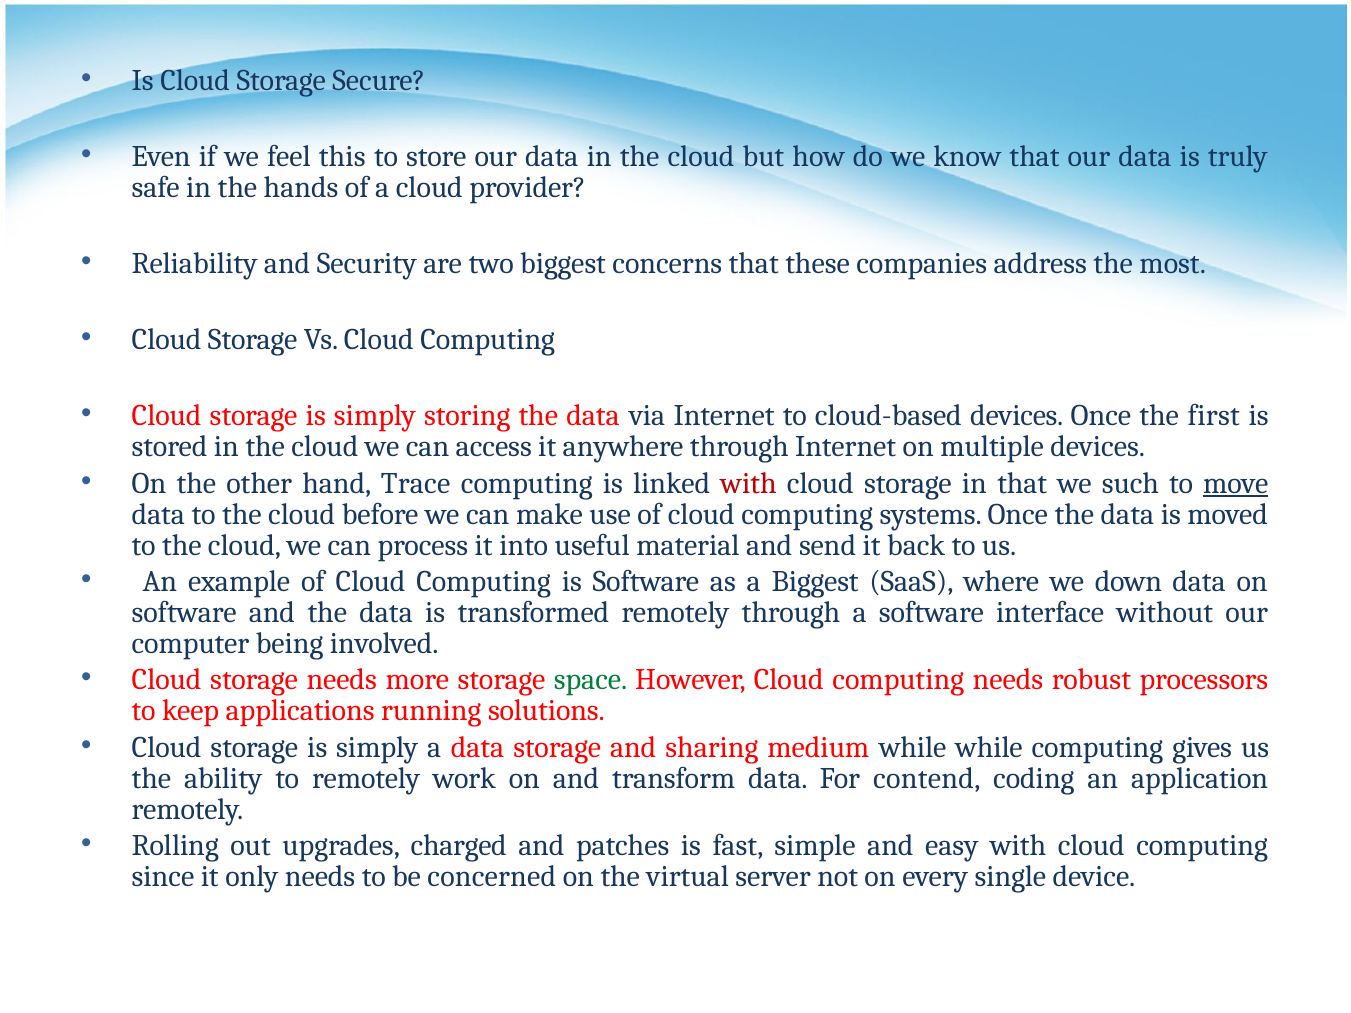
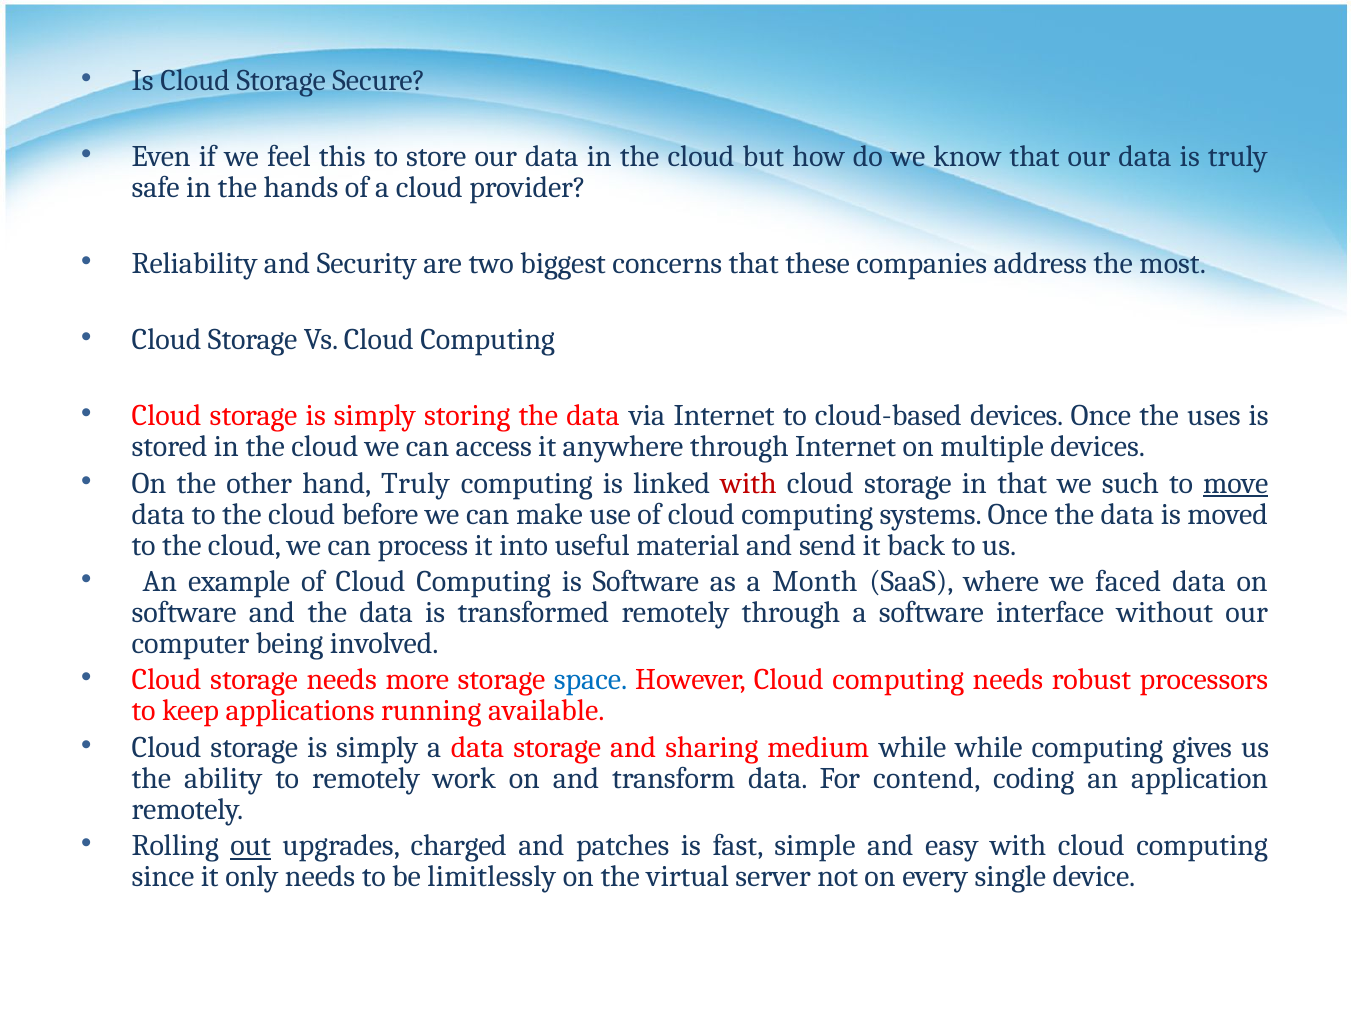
first: first -> uses
hand Trace: Trace -> Truly
a Biggest: Biggest -> Month
down: down -> faced
space colour: green -> blue
solutions: solutions -> available
out underline: none -> present
concerned: concerned -> limitlessly
